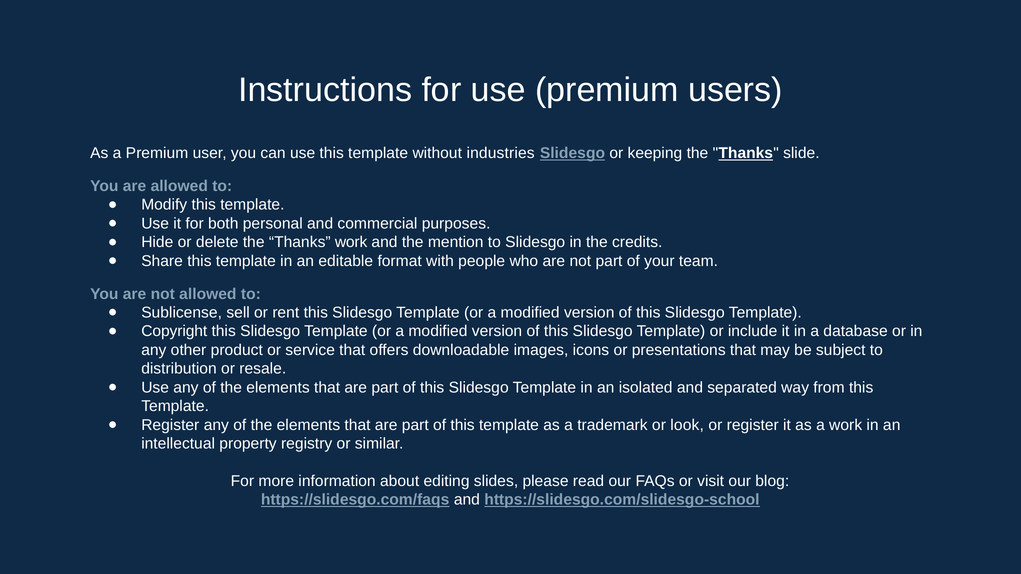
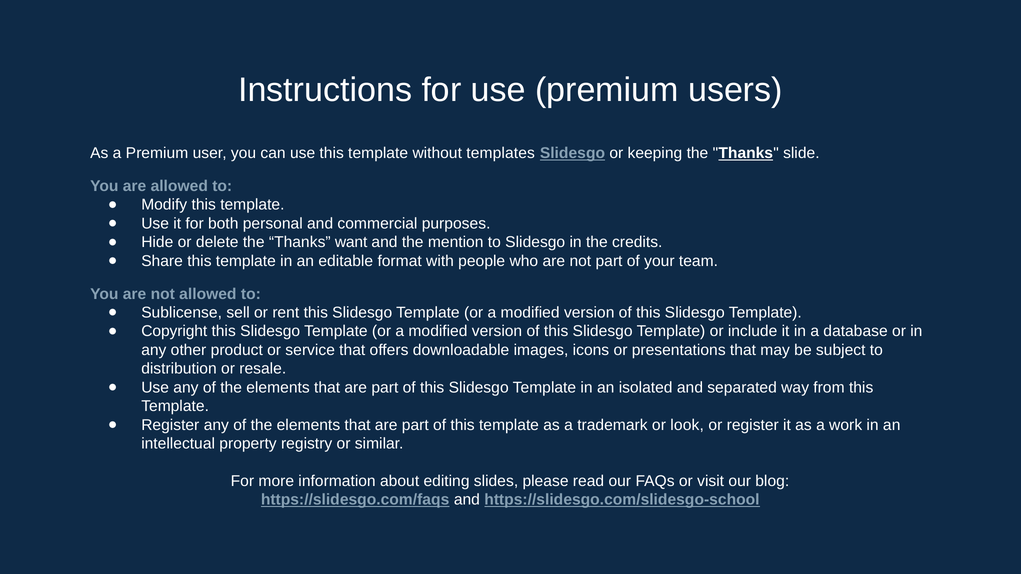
industries: industries -> templates
Thanks work: work -> want
